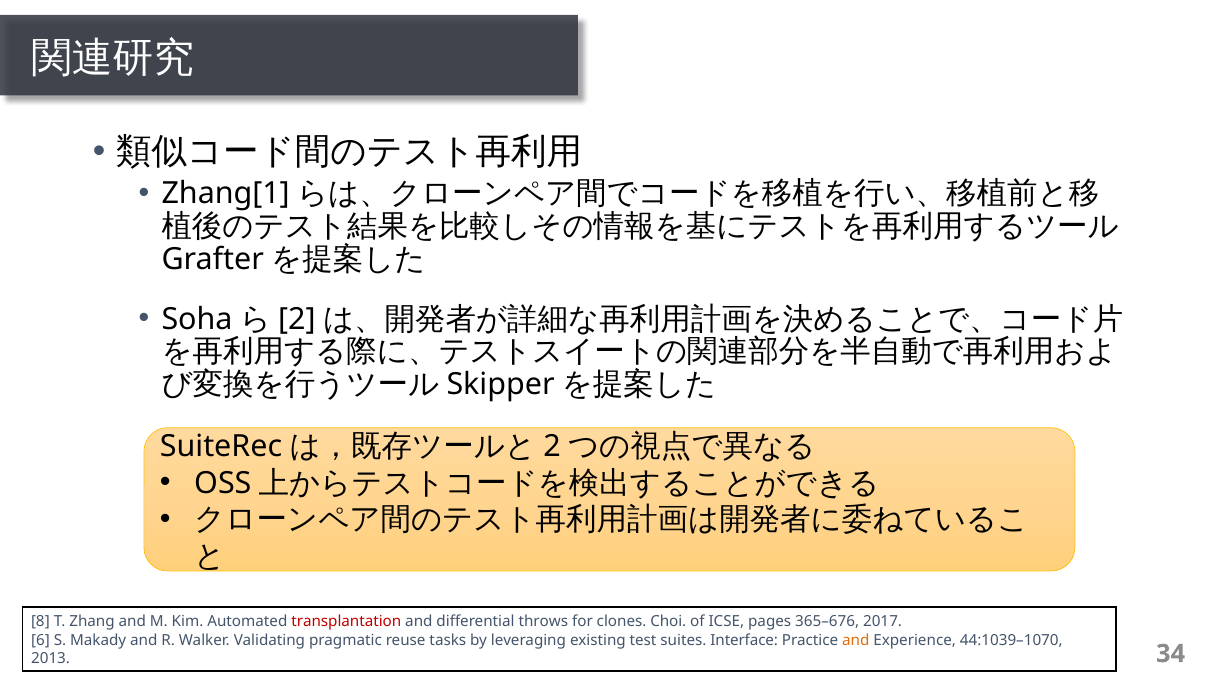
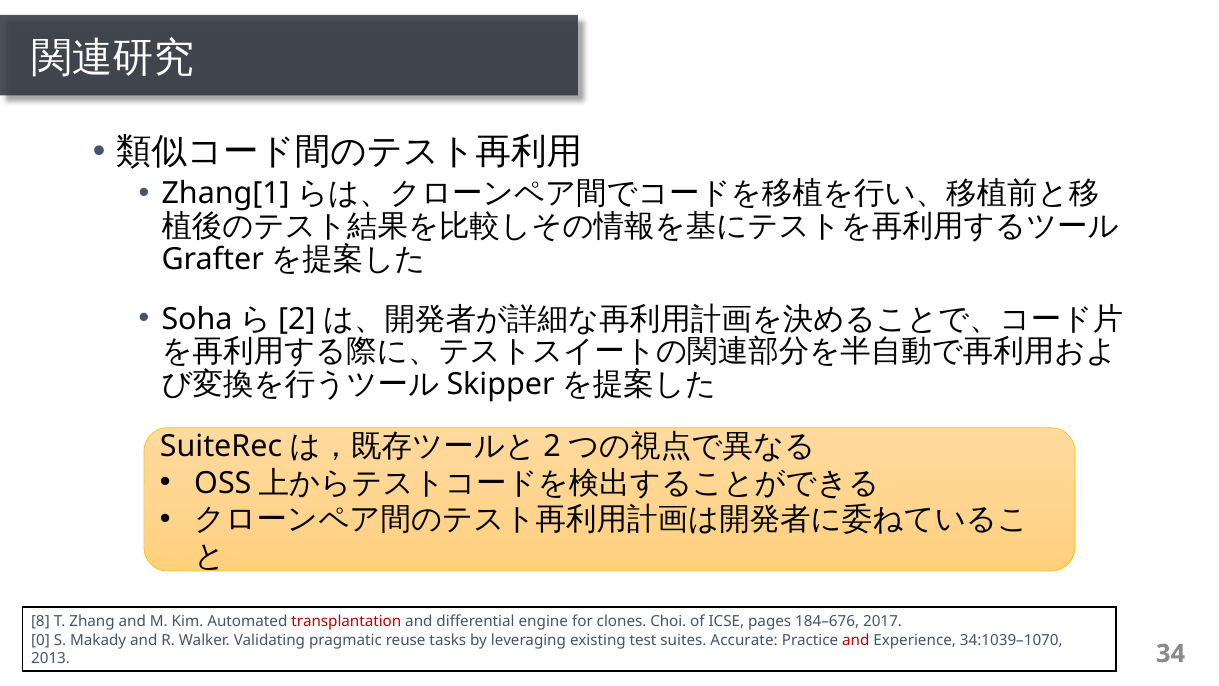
throws: throws -> engine
365–676: 365–676 -> 184–676
6: 6 -> 0
Interface: Interface -> Accurate
and at (856, 640) colour: orange -> red
44:1039–1070: 44:1039–1070 -> 34:1039–1070
